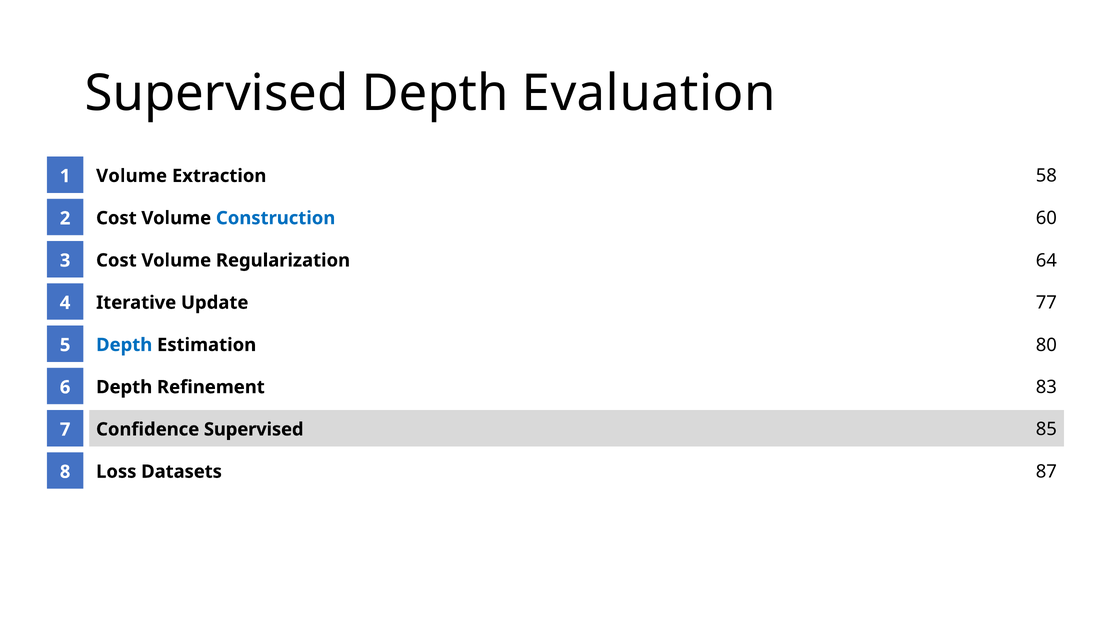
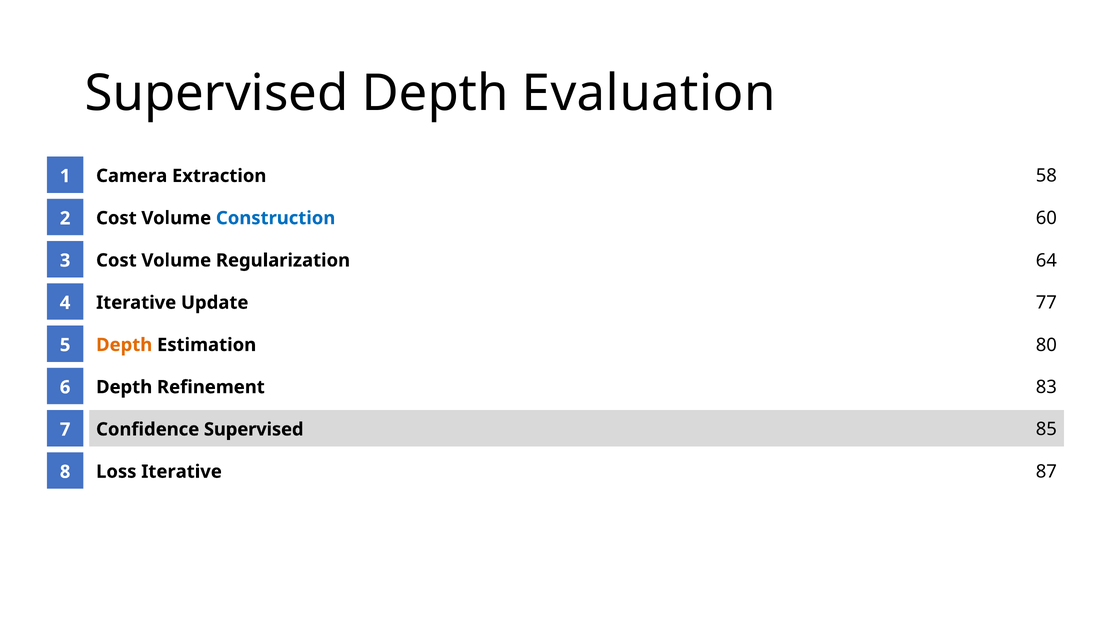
Volume at (132, 176): Volume -> Camera
Depth at (124, 345) colour: blue -> orange
Loss Datasets: Datasets -> Iterative
